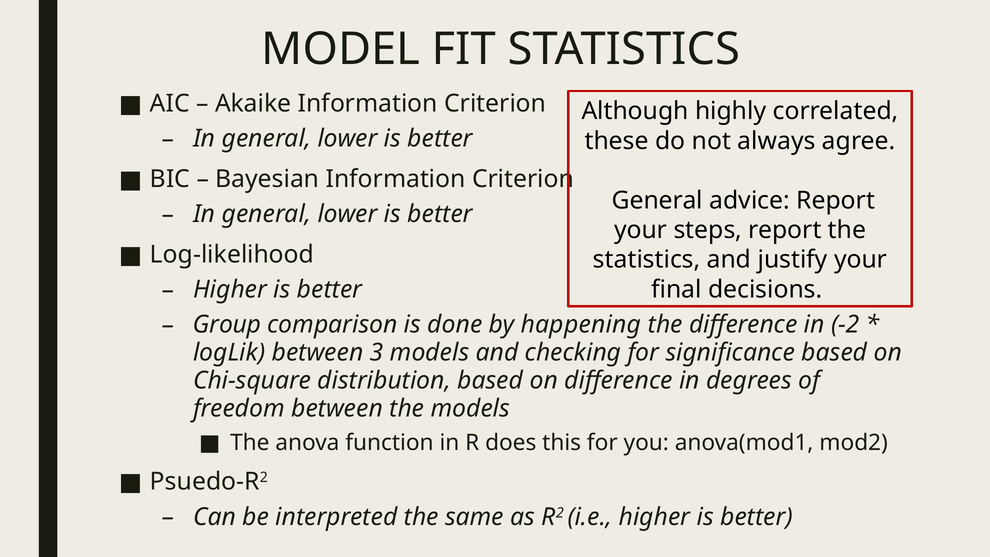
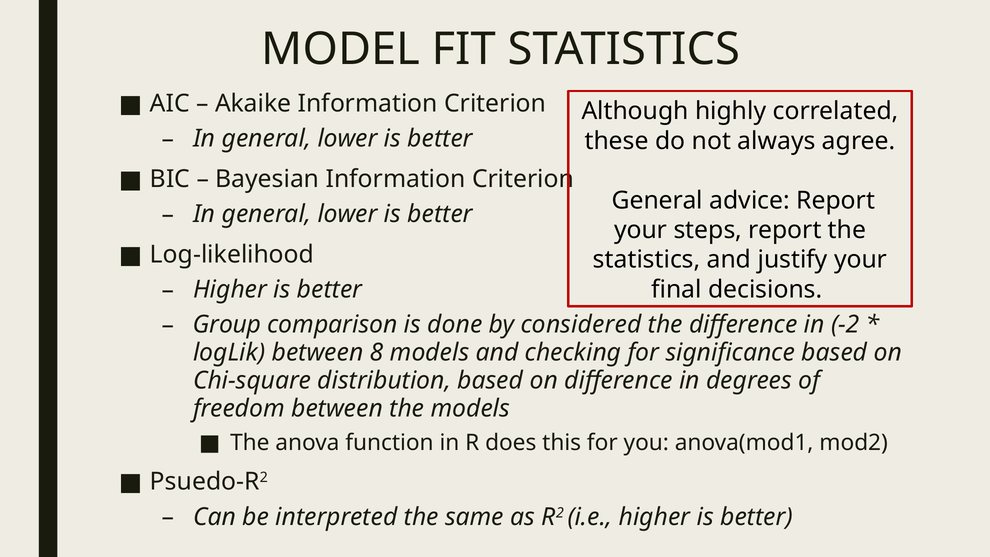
happening: happening -> considered
3: 3 -> 8
